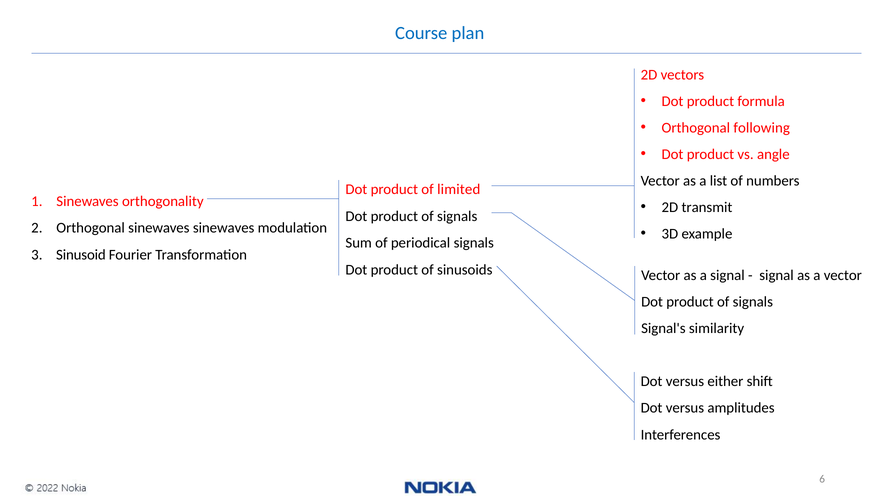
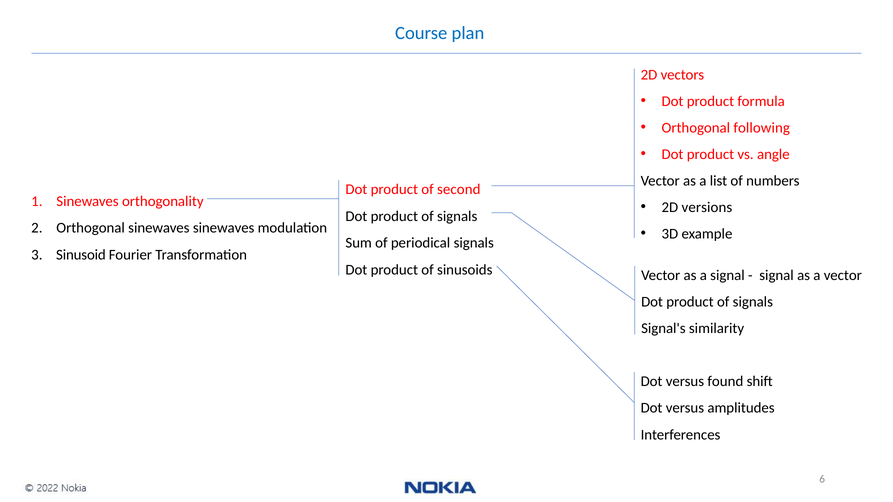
limited: limited -> second
transmit: transmit -> versions
either: either -> found
